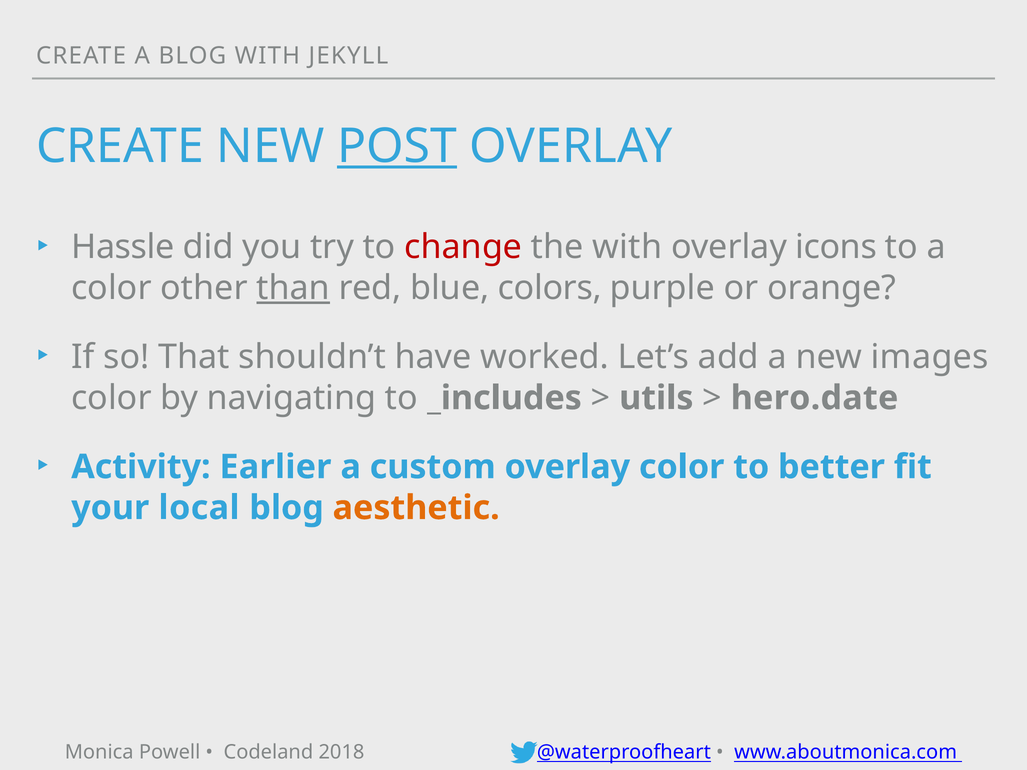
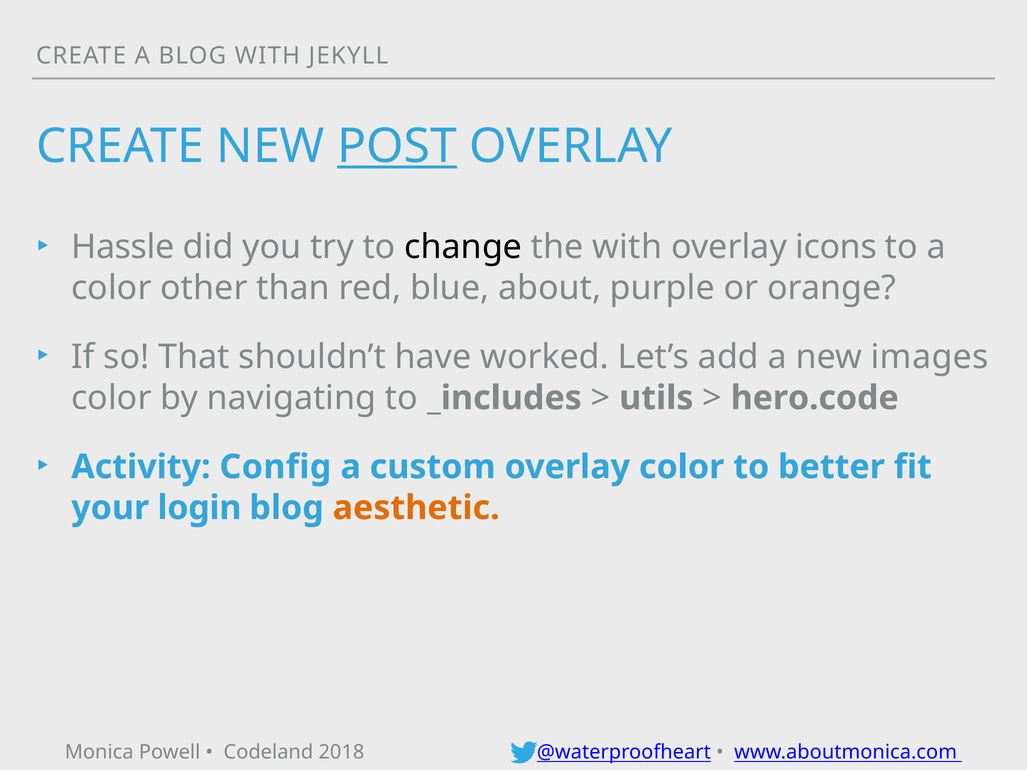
change colour: red -> black
than underline: present -> none
colors: colors -> about
hero.date: hero.date -> hero.code
Earlier: Earlier -> Config
local: local -> login
